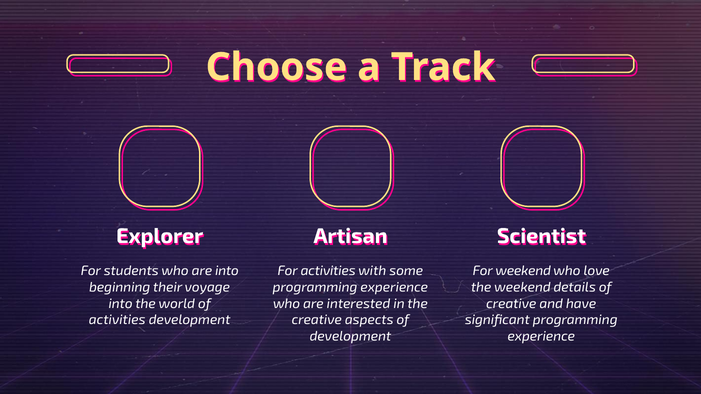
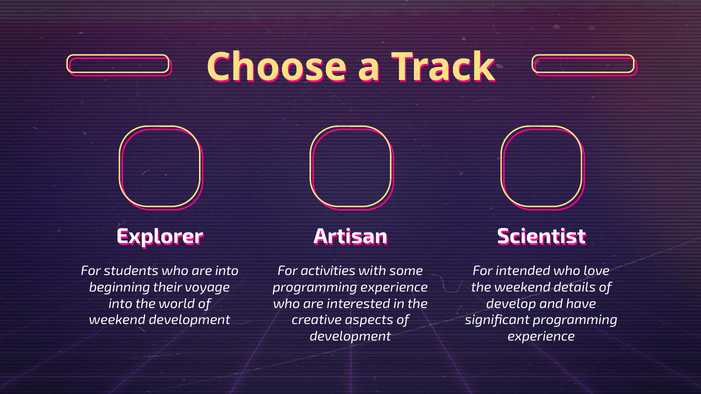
For weekend: weekend -> intended
creative at (511, 304): creative -> develop
activities at (117, 320): activities -> weekend
